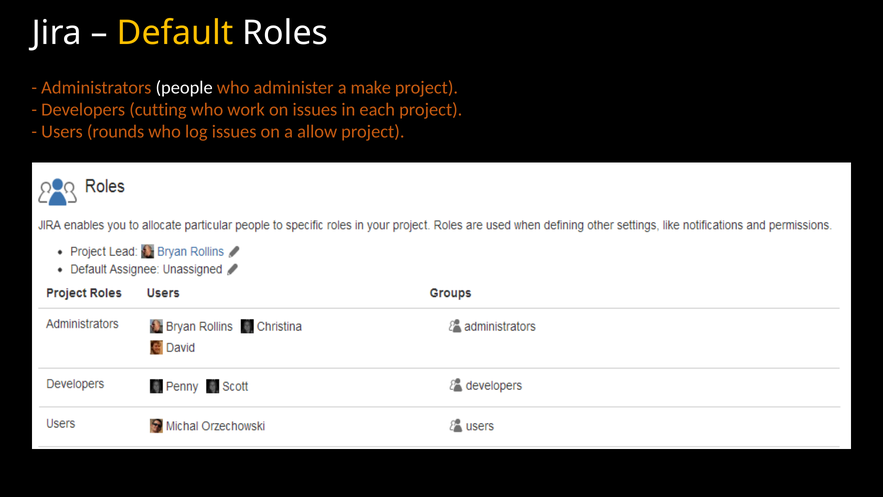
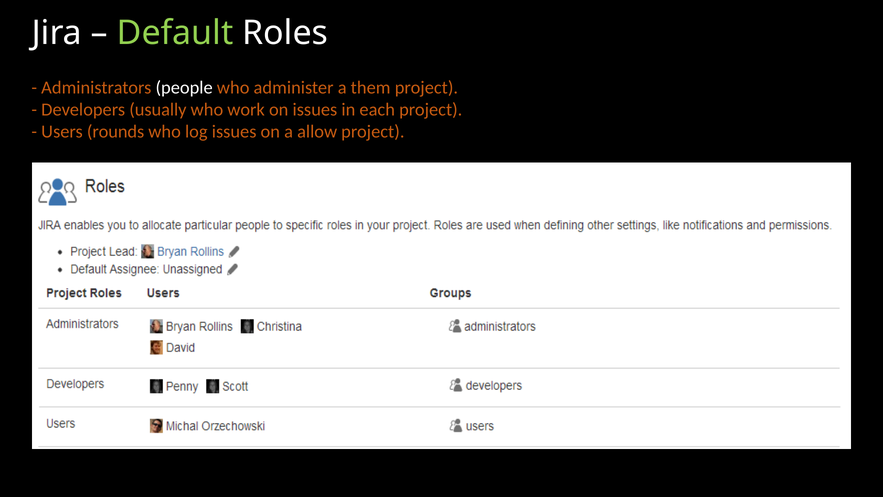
Default colour: yellow -> light green
make: make -> them
cutting: cutting -> usually
